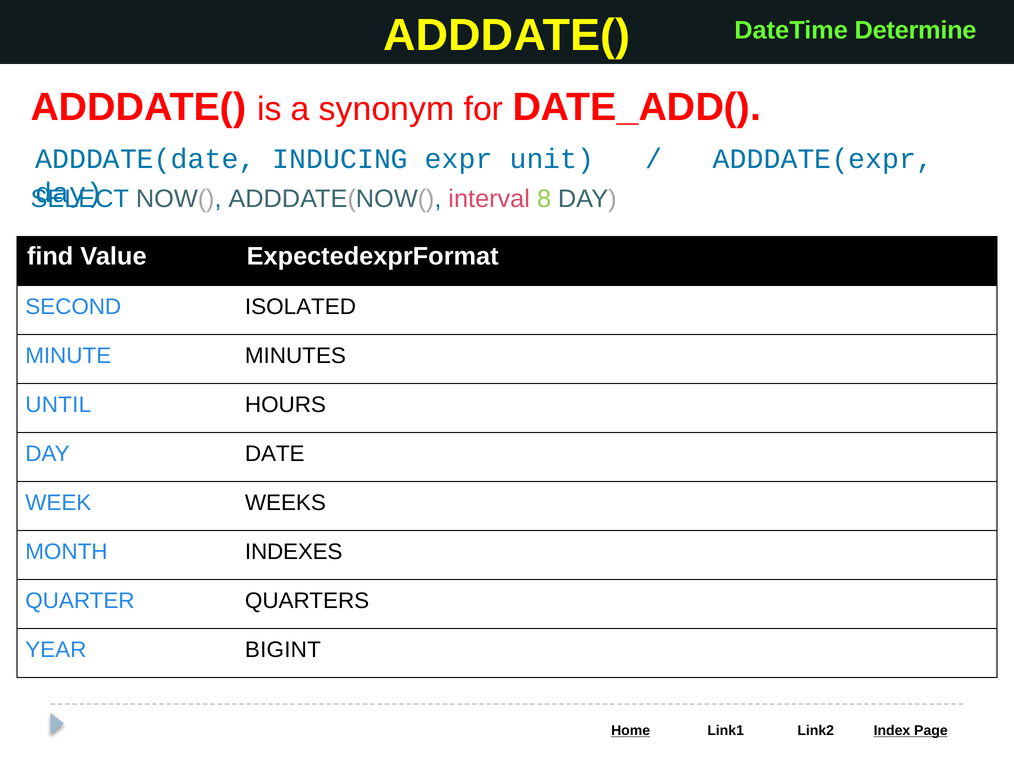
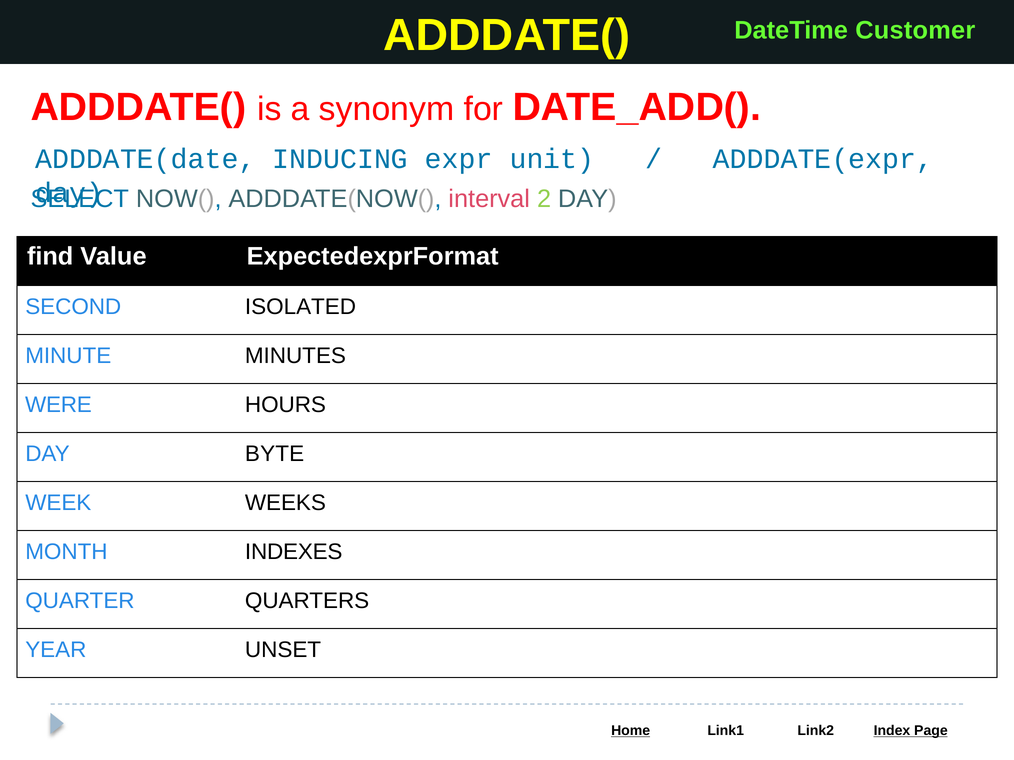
Determine: Determine -> Customer
8: 8 -> 2
UNTIL: UNTIL -> WERE
DATE: DATE -> BYTE
BIGINT: BIGINT -> UNSET
